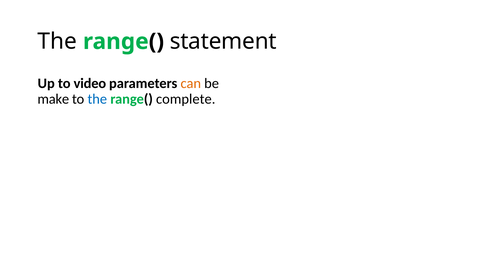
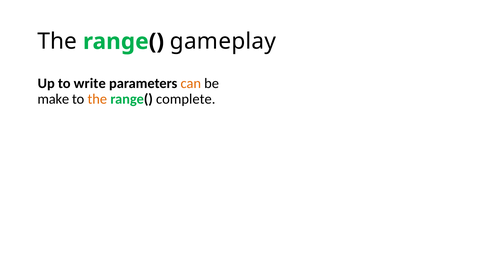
statement: statement -> gameplay
video: video -> write
the at (97, 99) colour: blue -> orange
